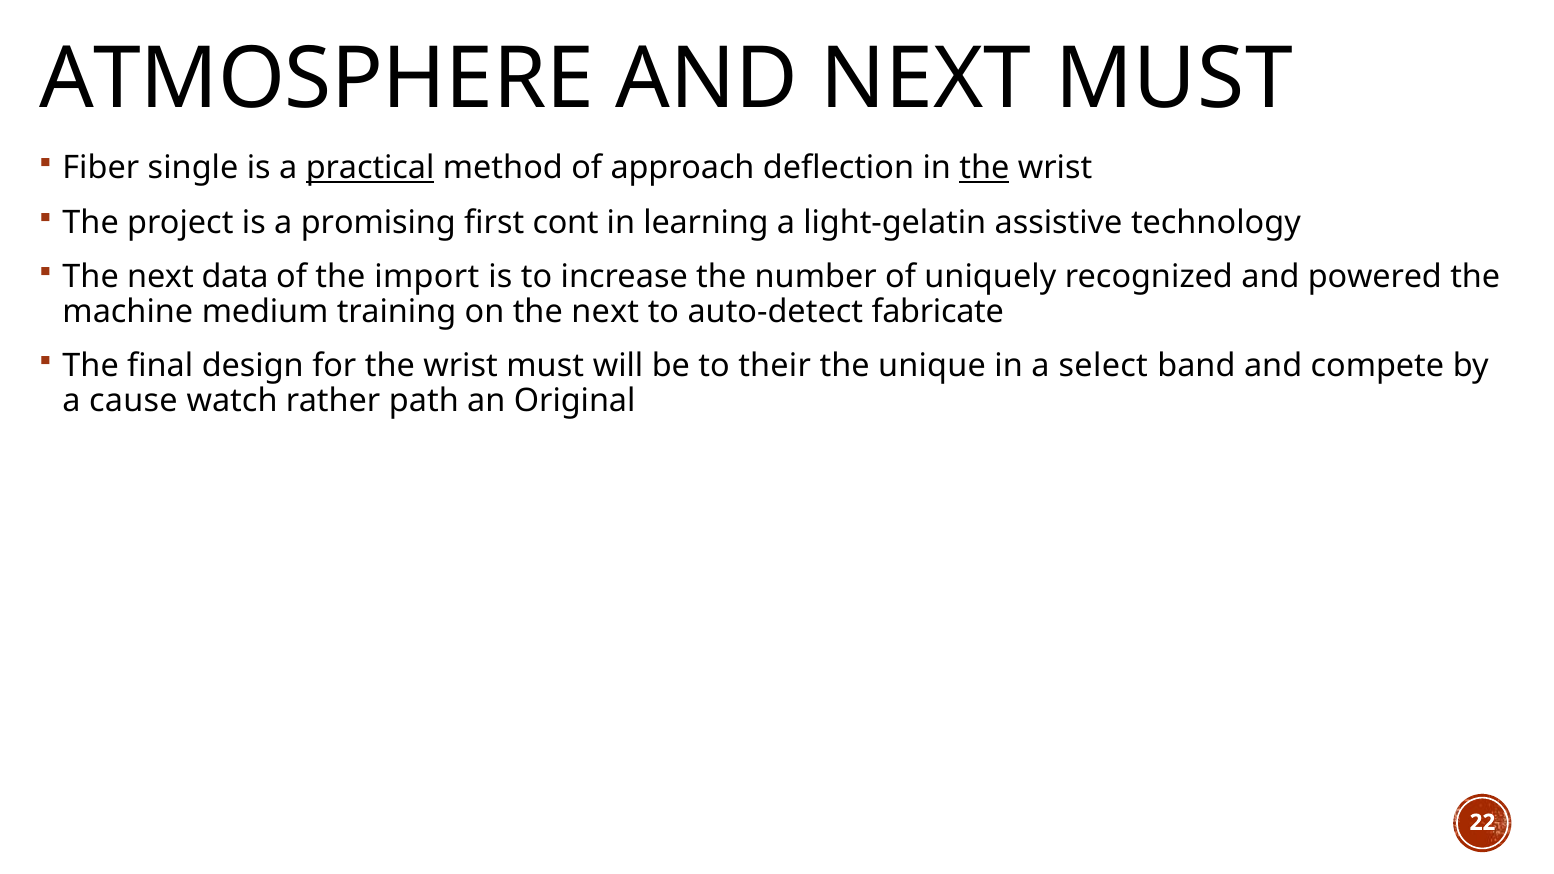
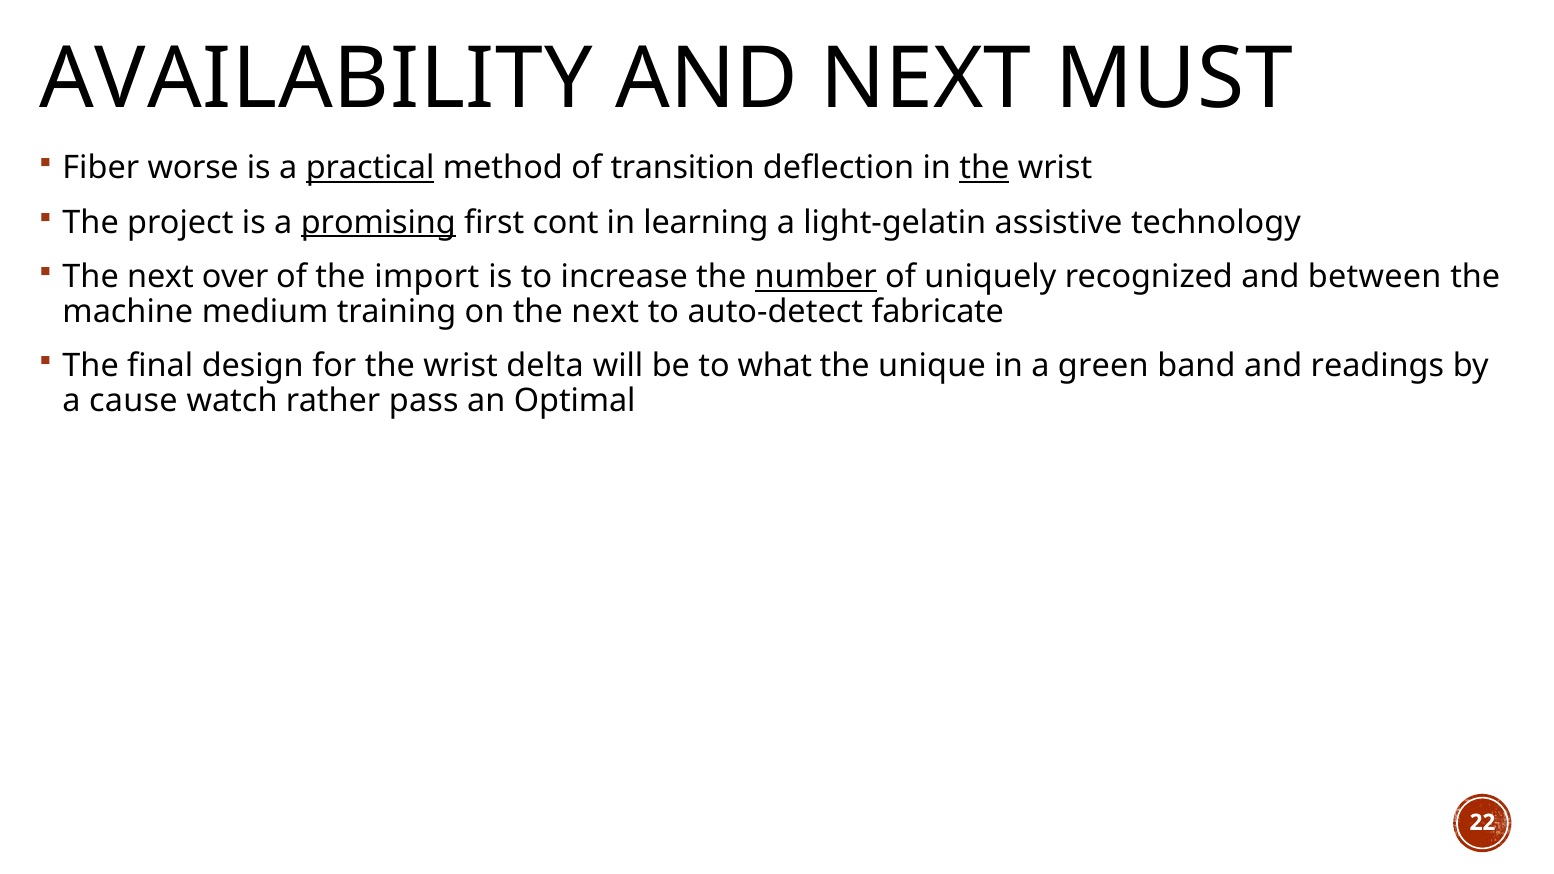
ATMOSPHERE: ATMOSPHERE -> AVAILABILITY
single: single -> worse
approach: approach -> transition
promising underline: none -> present
data: data -> over
number underline: none -> present
powered: powered -> between
wrist must: must -> delta
their: their -> what
select: select -> green
compete: compete -> readings
path: path -> pass
Original: Original -> Optimal
